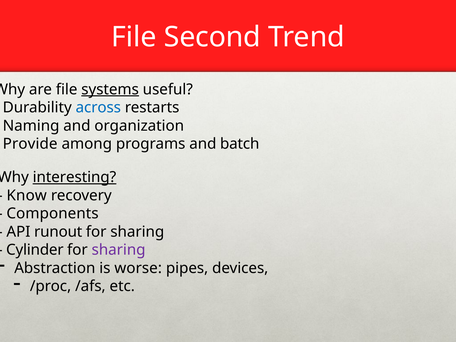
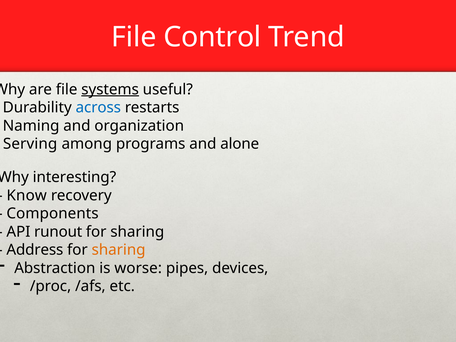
Second: Second -> Control
Provide: Provide -> Serving
batch: batch -> alone
interesting underline: present -> none
Cylinder: Cylinder -> Address
sharing at (119, 250) colour: purple -> orange
